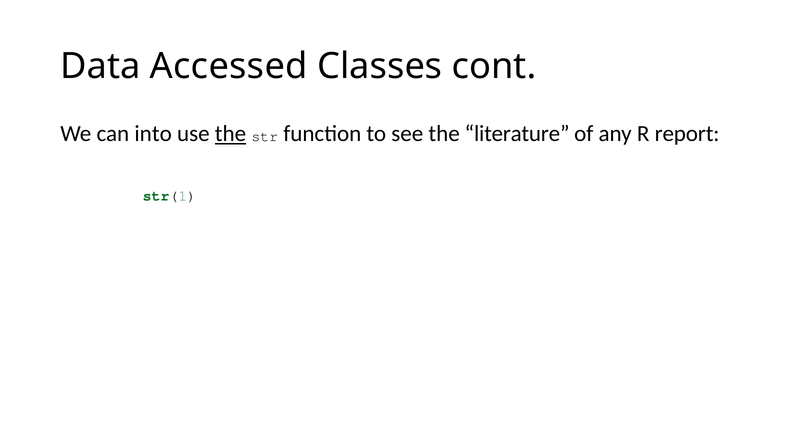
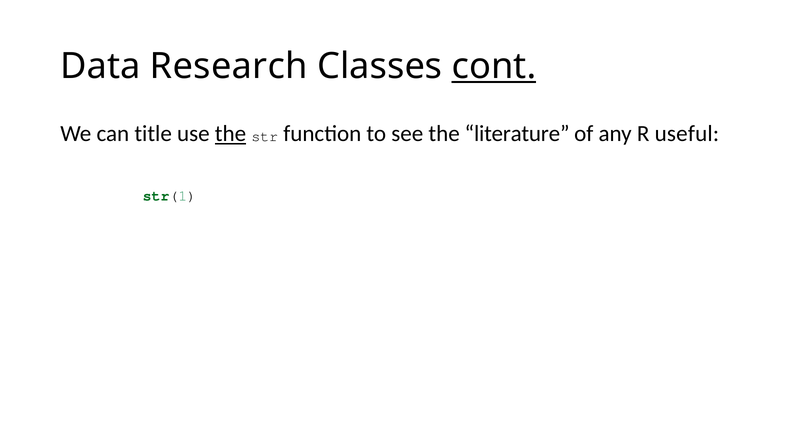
Accessed: Accessed -> Research
cont underline: none -> present
into: into -> title
report: report -> useful
